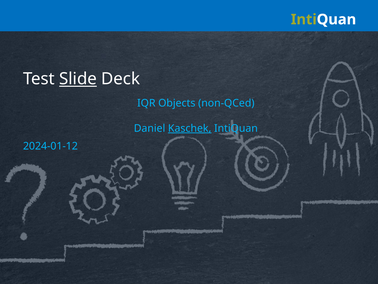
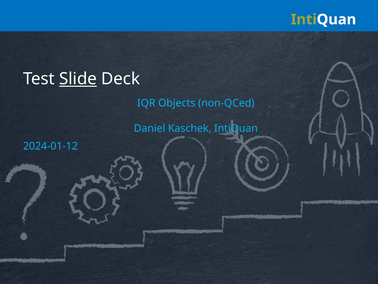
Kaschek underline: present -> none
